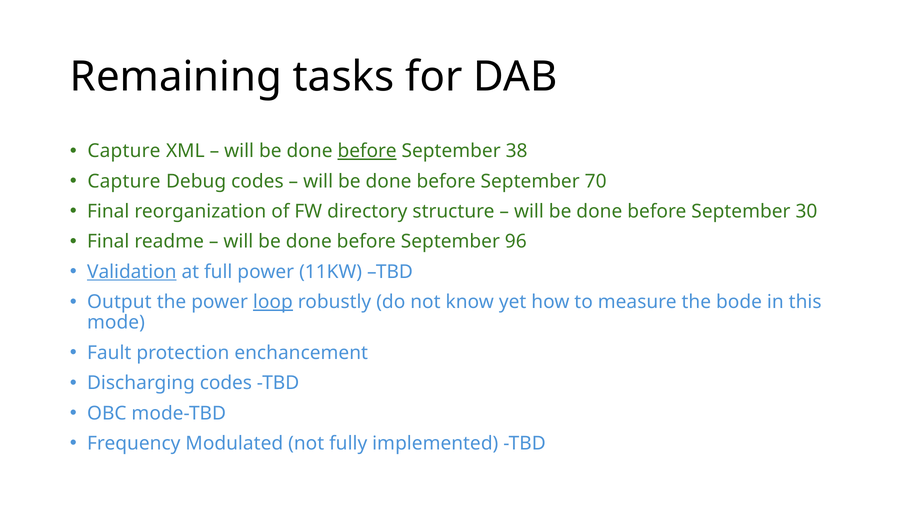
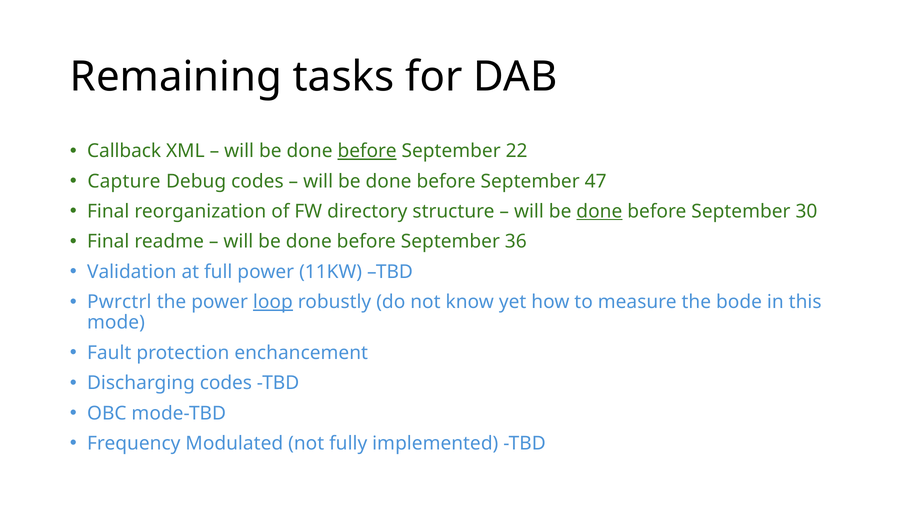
Capture at (124, 151): Capture -> Callback
38: 38 -> 22
70: 70 -> 47
done at (599, 211) underline: none -> present
96: 96 -> 36
Validation underline: present -> none
Output: Output -> Pwrctrl
